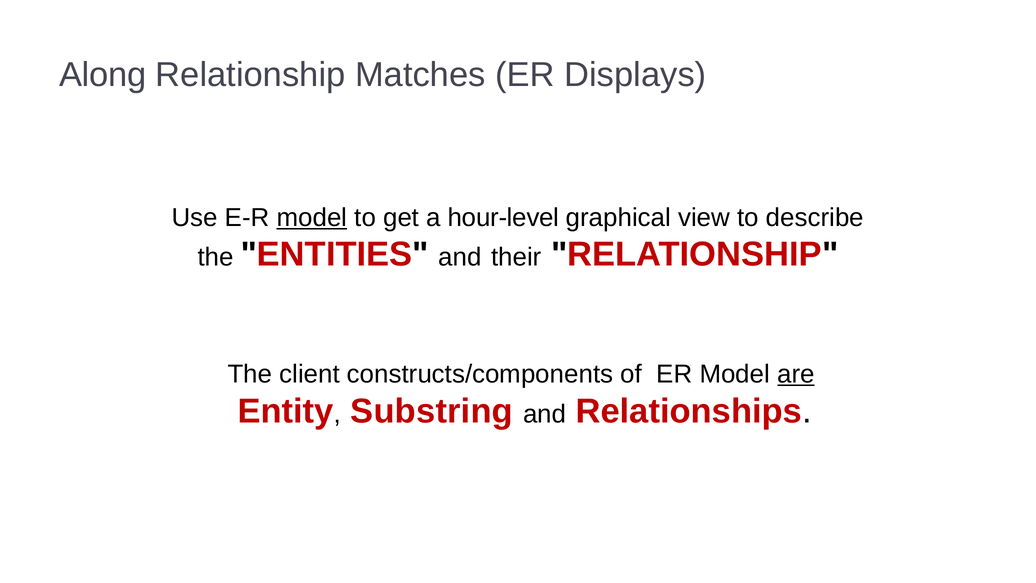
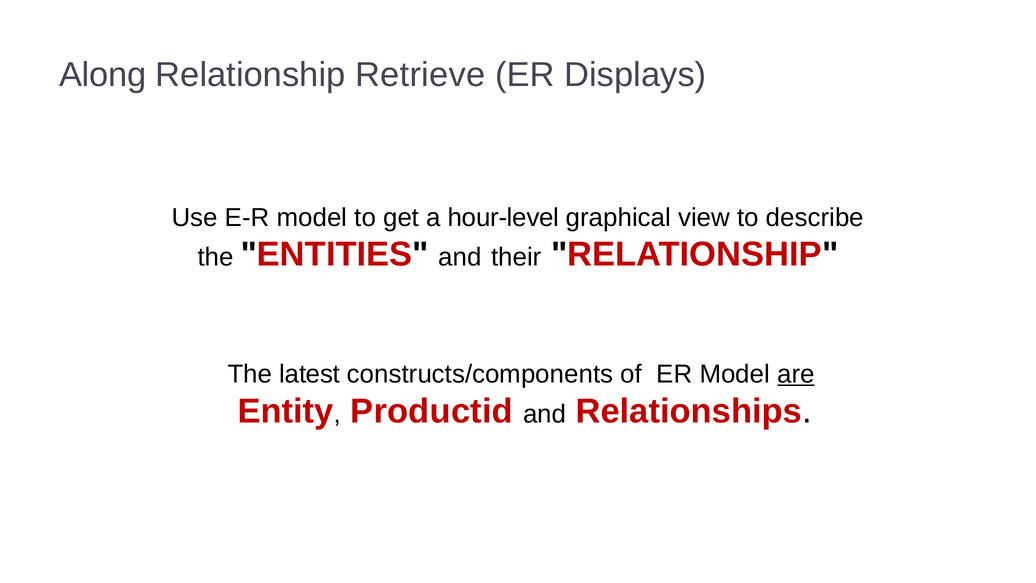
Matches: Matches -> Retrieve
model at (312, 217) underline: present -> none
client: client -> latest
Substring: Substring -> Productid
